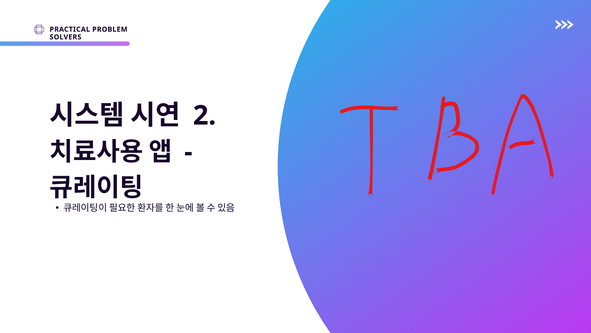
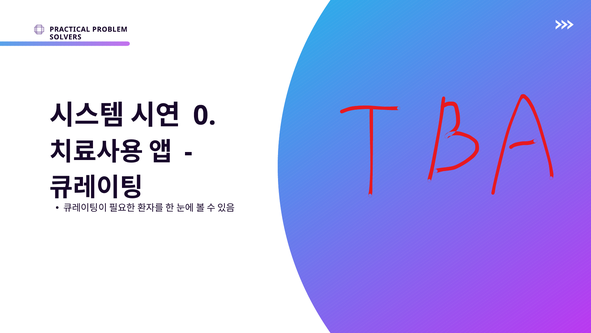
2: 2 -> 0
